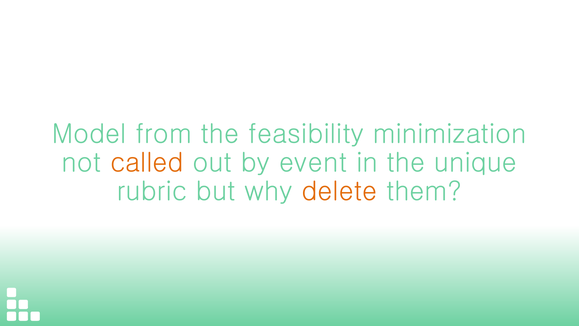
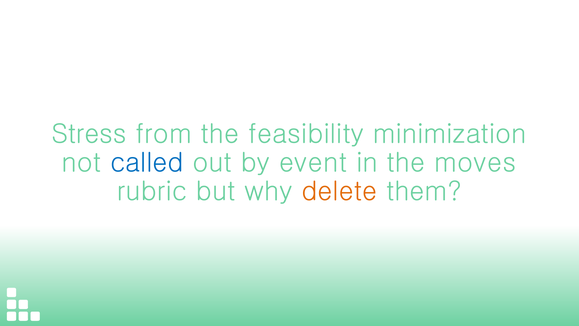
Model: Model -> Stress
called colour: orange -> blue
unique: unique -> moves
